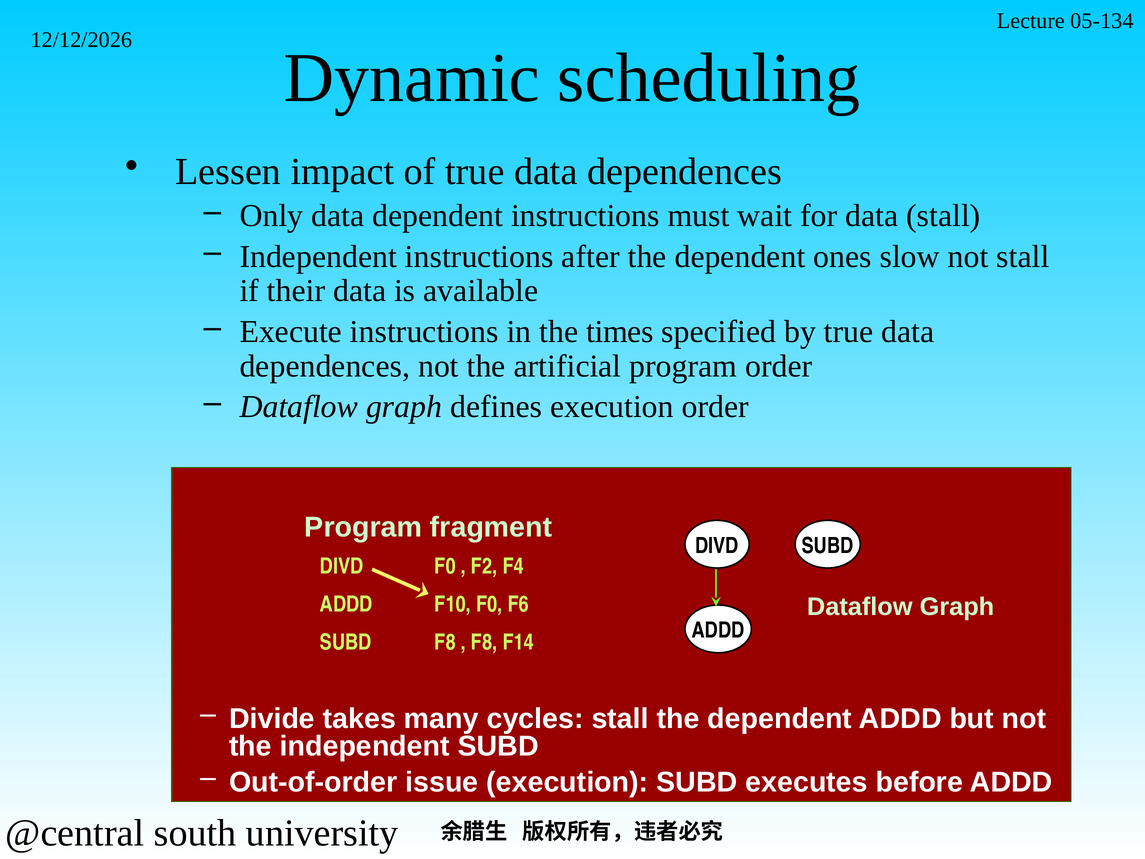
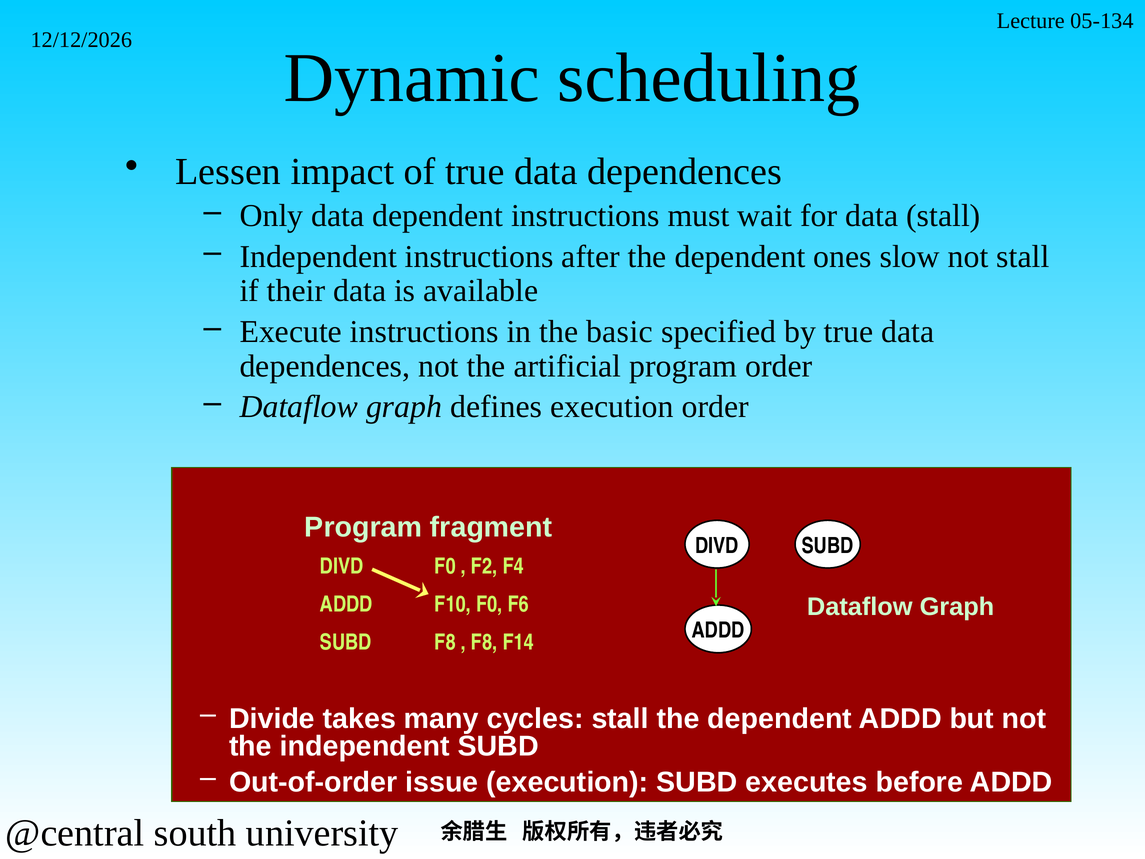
times: times -> basic
